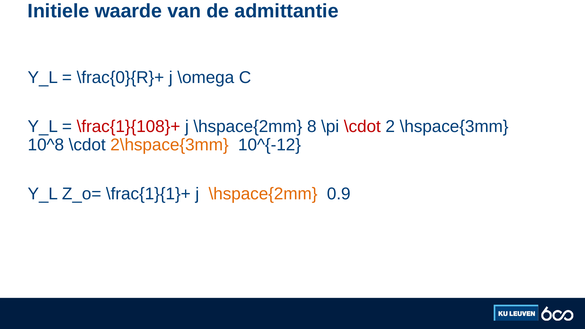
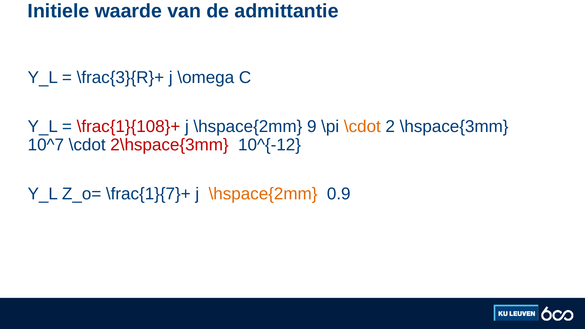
\frac{0}{R}+: \frac{0}{R}+ -> \frac{3}{R}+
8: 8 -> 9
\cdot at (362, 126) colour: red -> orange
10^8: 10^8 -> 10^7
2\hspace{3mm colour: orange -> red
\frac{1}{1}+: \frac{1}{1}+ -> \frac{1}{7}+
